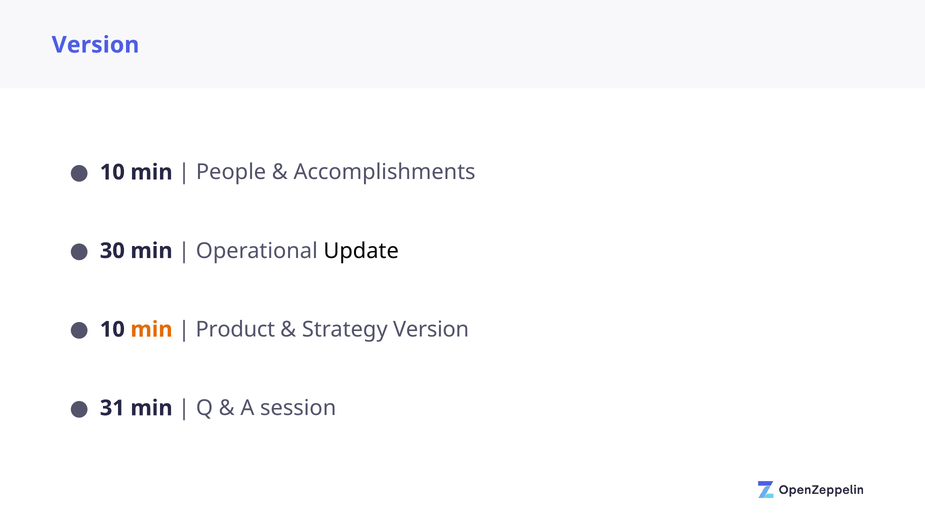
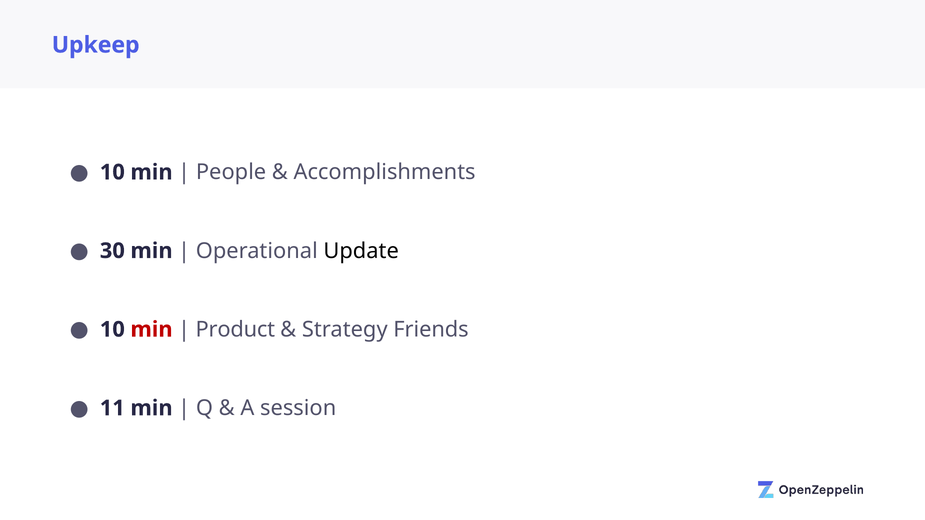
Version at (96, 45): Version -> Upkeep
min at (152, 330) colour: orange -> red
Strategy Version: Version -> Friends
31: 31 -> 11
